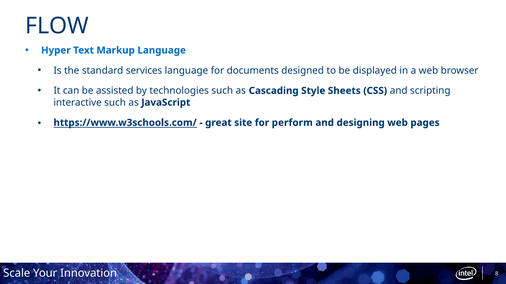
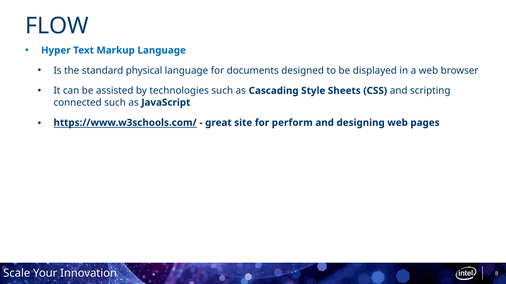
services: services -> physical
interactive: interactive -> connected
